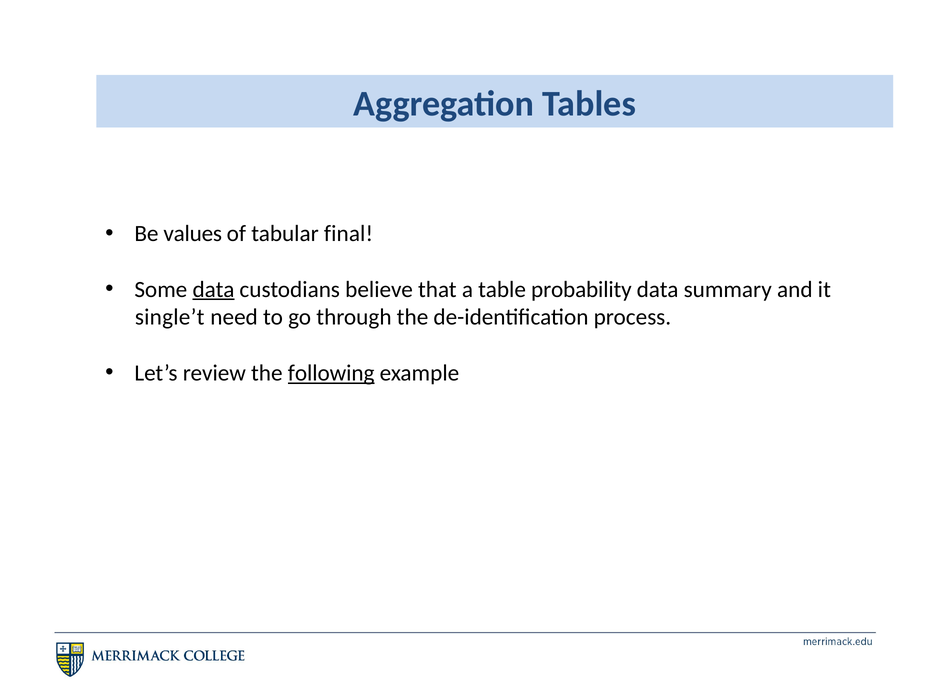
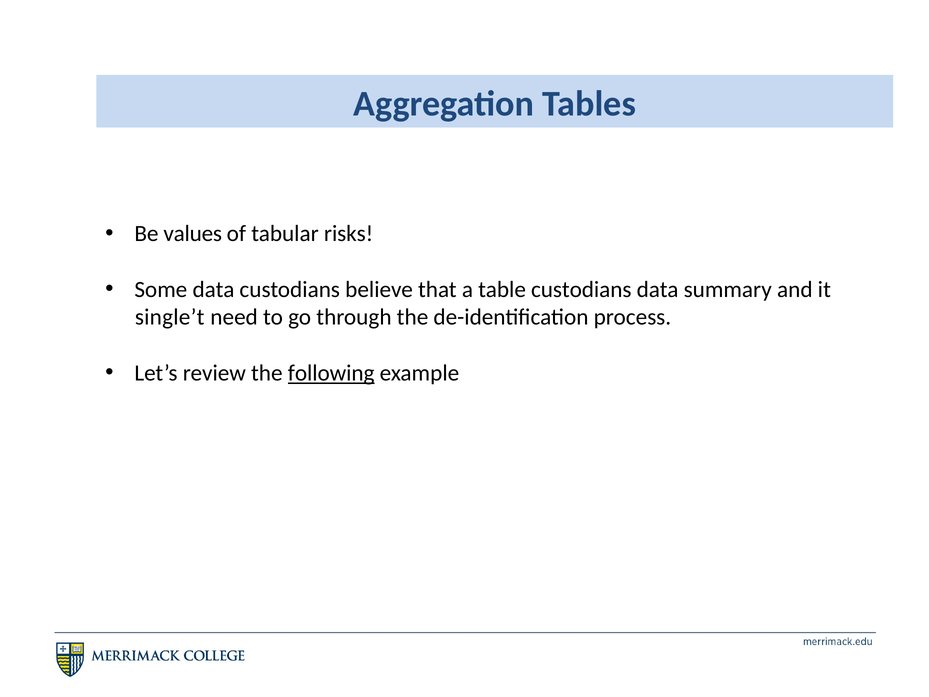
final: final -> risks
data at (214, 289) underline: present -> none
table probability: probability -> custodians
